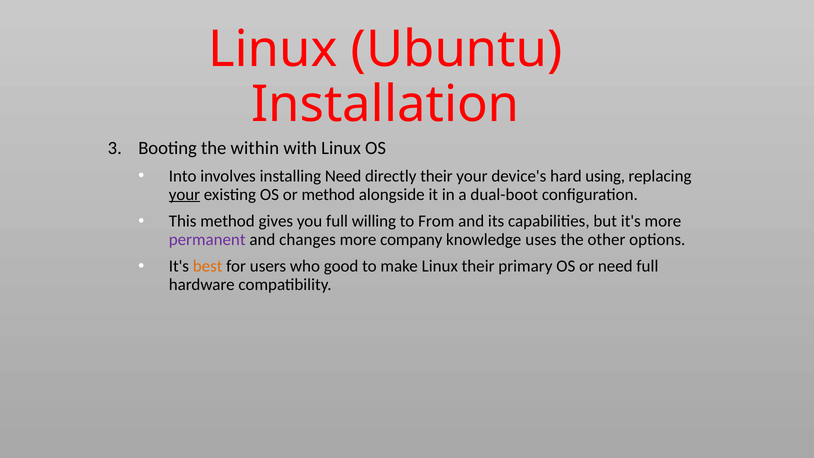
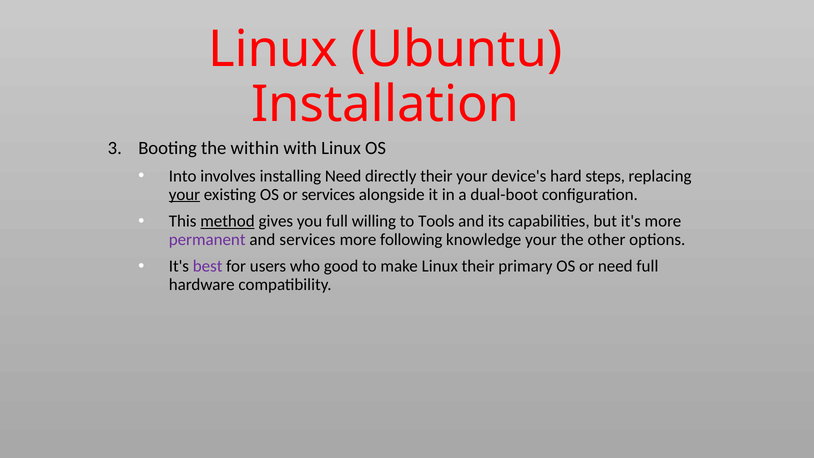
using: using -> steps
or method: method -> services
method at (227, 221) underline: none -> present
From: From -> Tools
and changes: changes -> services
company: company -> following
knowledge uses: uses -> your
best colour: orange -> purple
